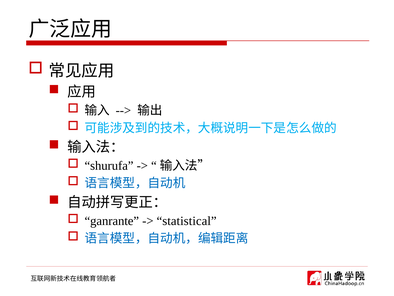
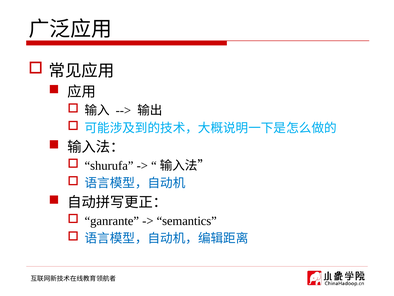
statistical: statistical -> semantics
